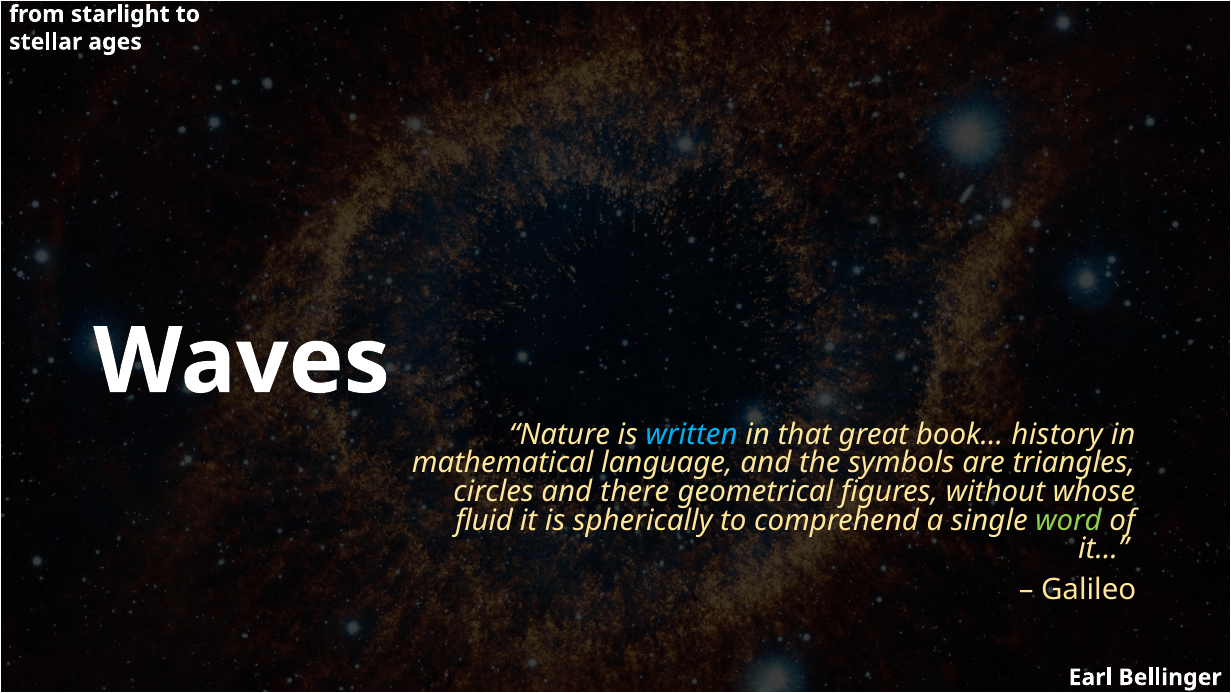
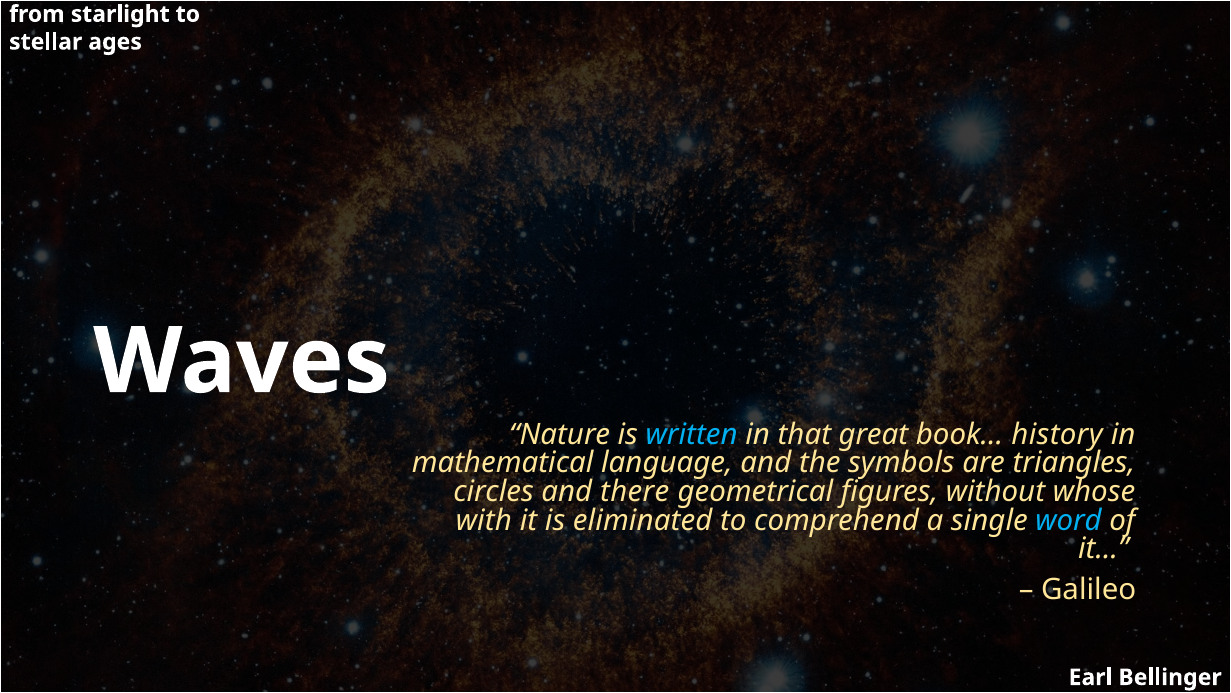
fluid: fluid -> with
spherically: spherically -> eliminated
word colour: light green -> light blue
